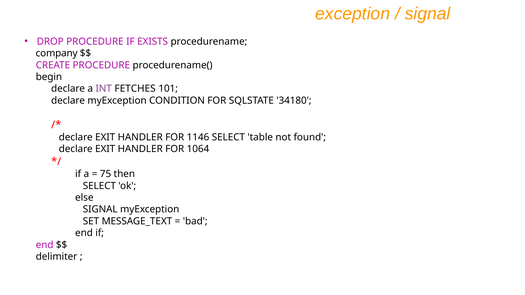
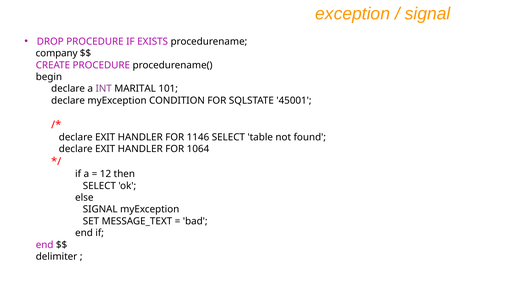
FETCHES: FETCHES -> MARITAL
34180: 34180 -> 45001
75: 75 -> 12
